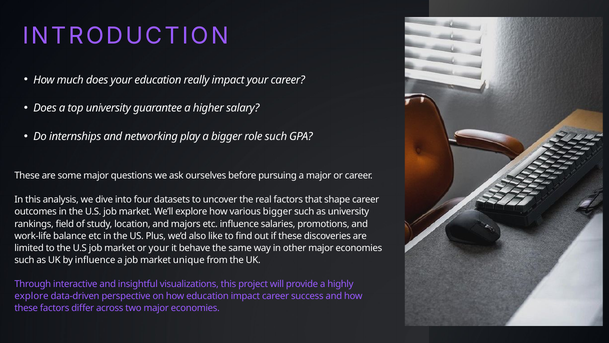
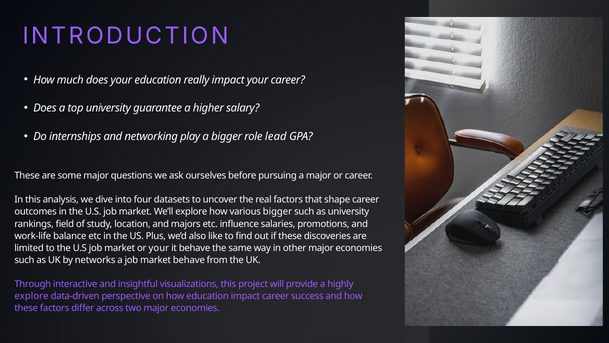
role such: such -> lead
by influence: influence -> networks
market unique: unique -> behave
